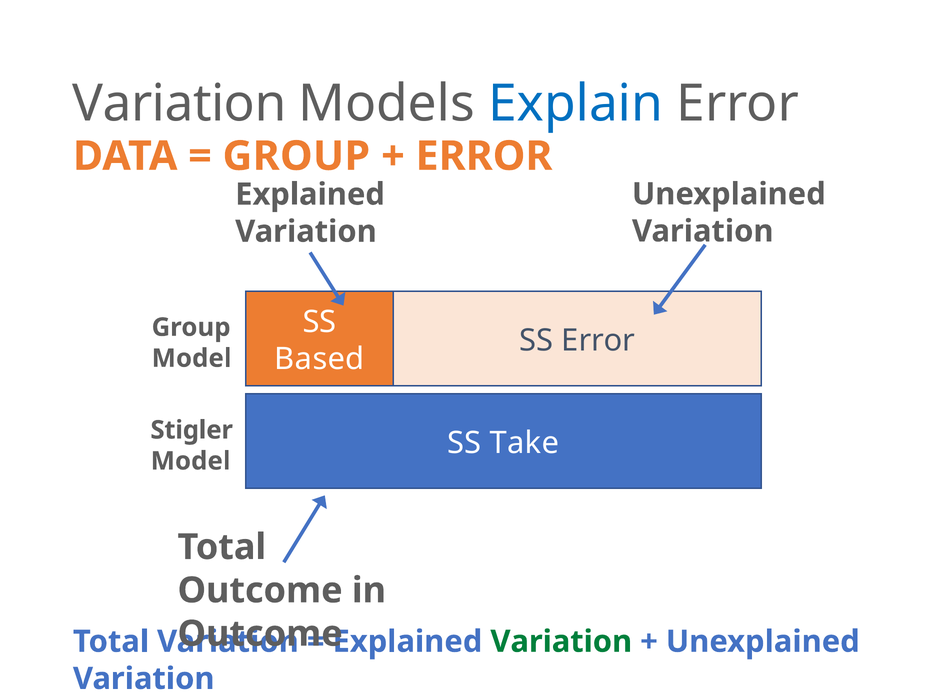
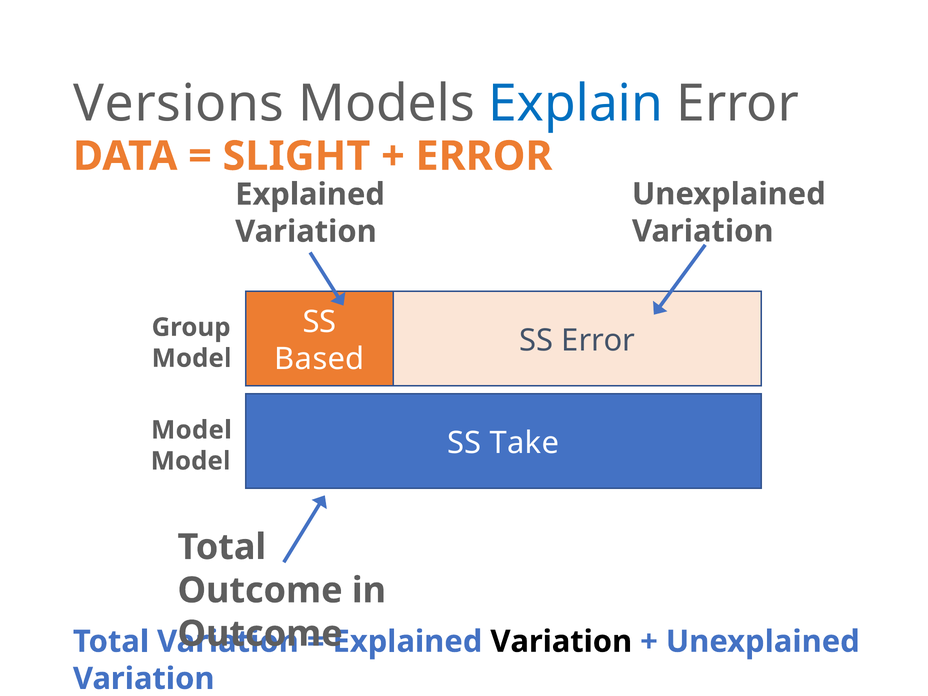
Variation at (179, 104): Variation -> Versions
GROUP at (296, 156): GROUP -> SLIGHT
Stigler at (192, 430): Stigler -> Model
Variation at (561, 642) colour: green -> black
